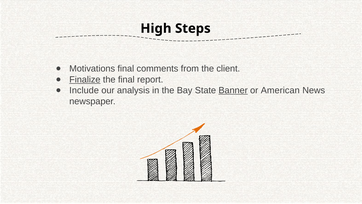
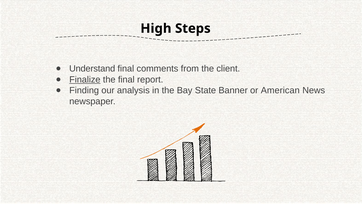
Motivations: Motivations -> Understand
Include: Include -> Finding
Banner underline: present -> none
